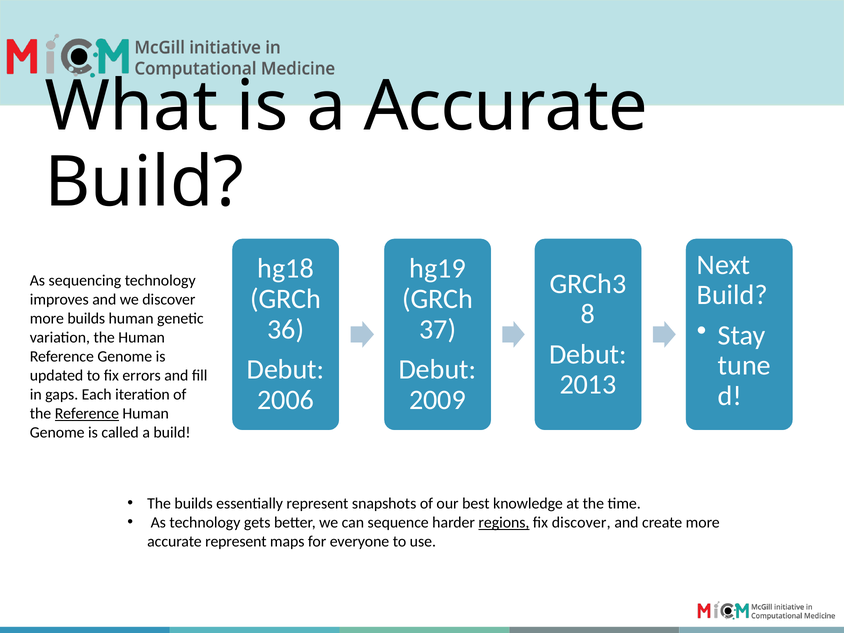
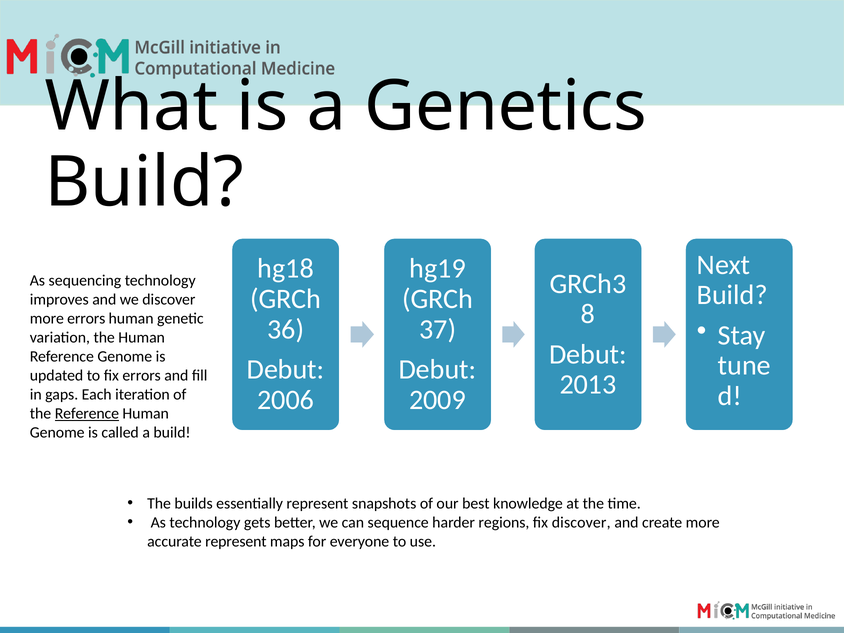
a Accurate: Accurate -> Genetics
more builds: builds -> errors
regions underline: present -> none
